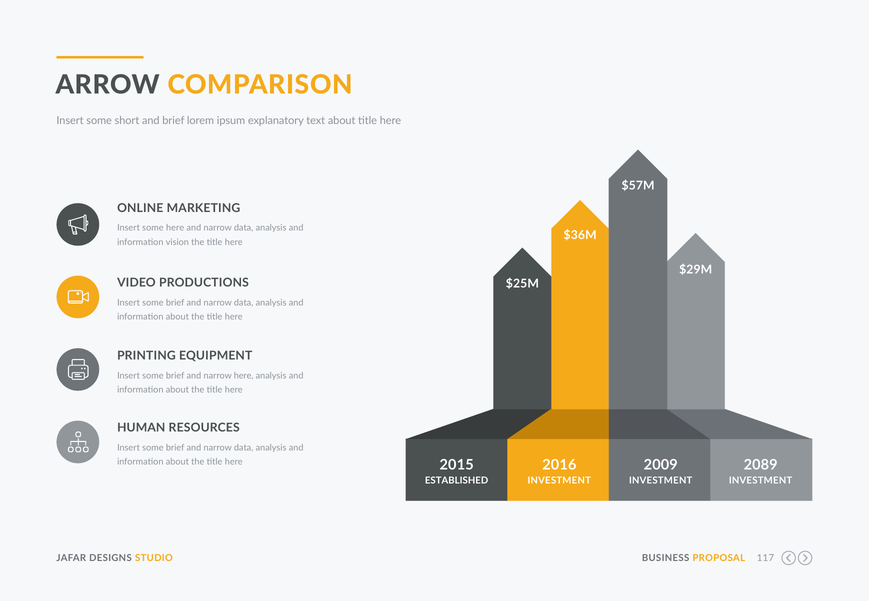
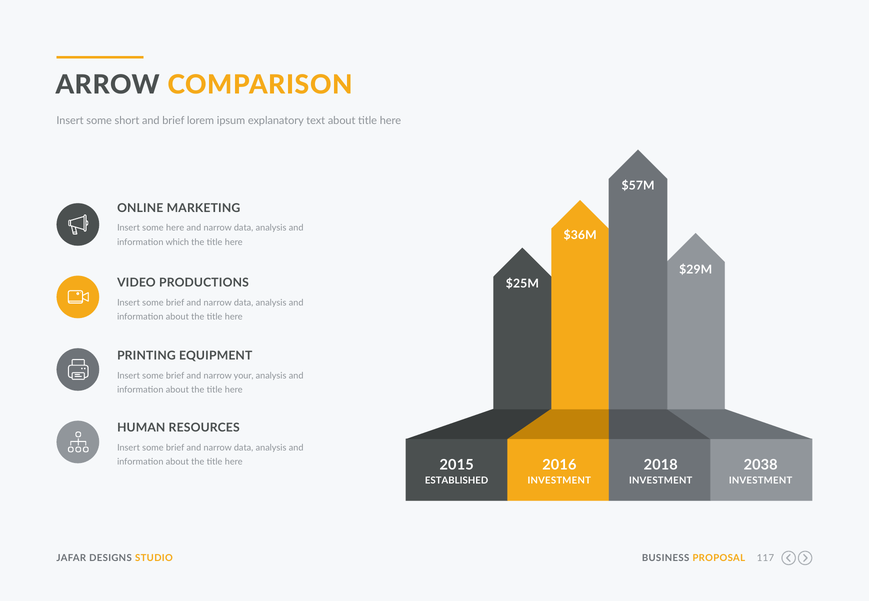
vision: vision -> which
narrow here: here -> your
2009: 2009 -> 2018
2089: 2089 -> 2038
